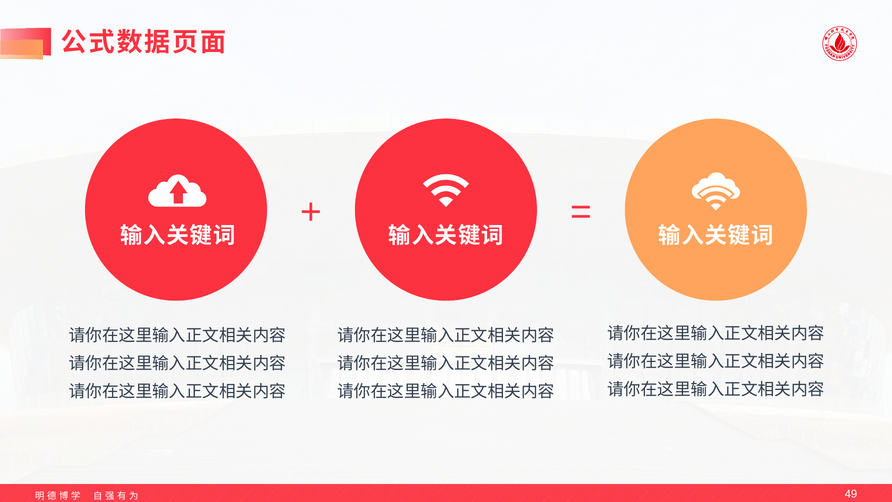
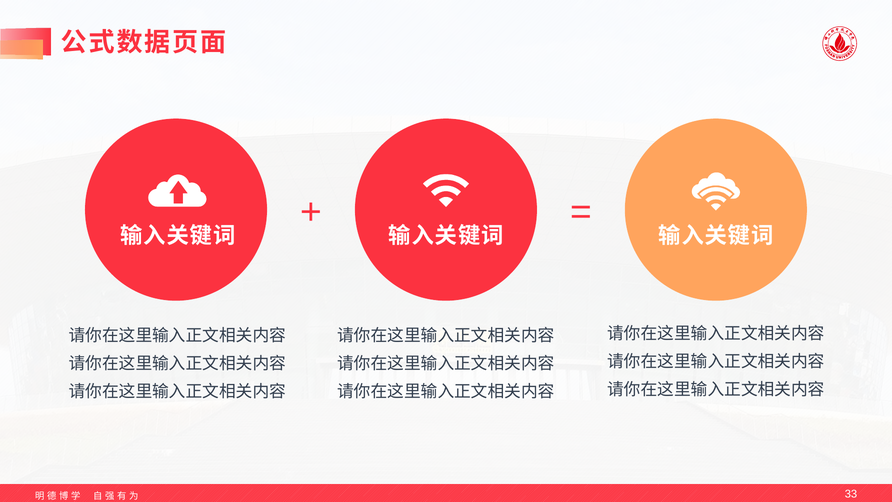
49: 49 -> 33
